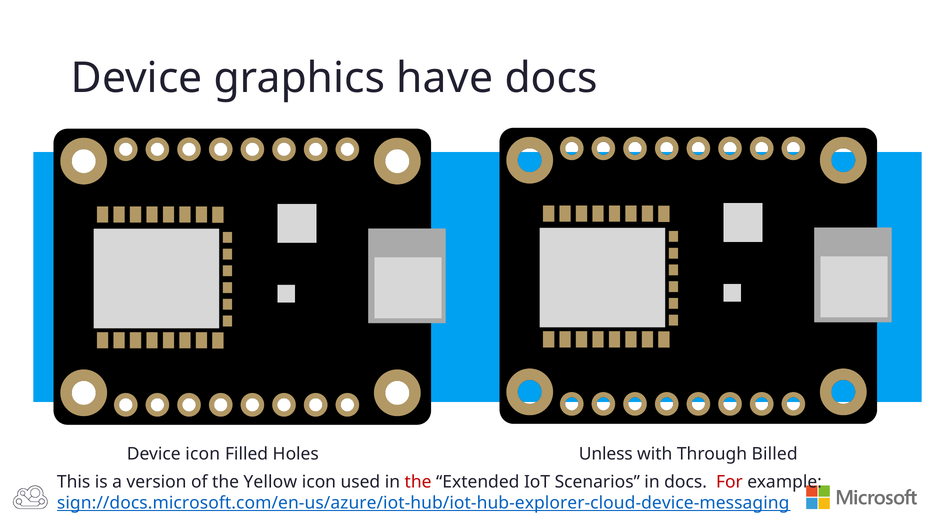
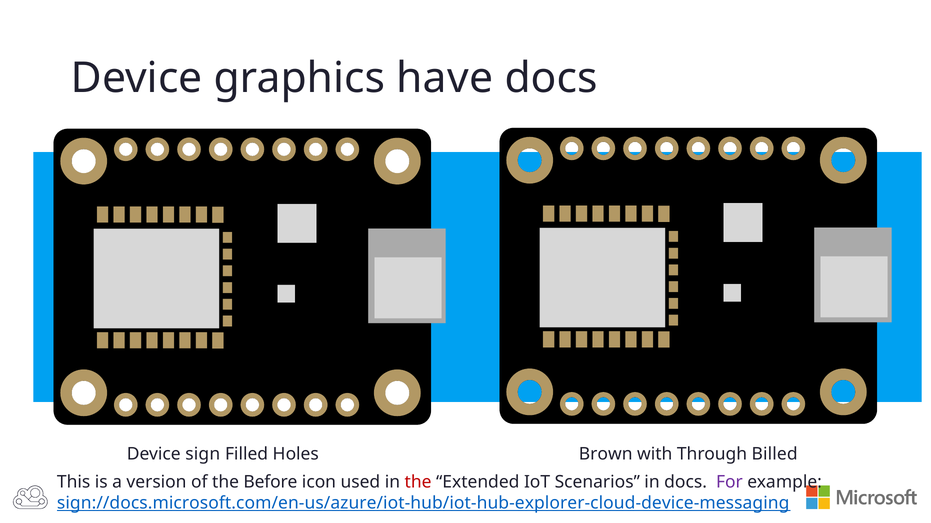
Device icon: icon -> sign
Unless: Unless -> Brown
Yellow: Yellow -> Before
For colour: red -> purple
